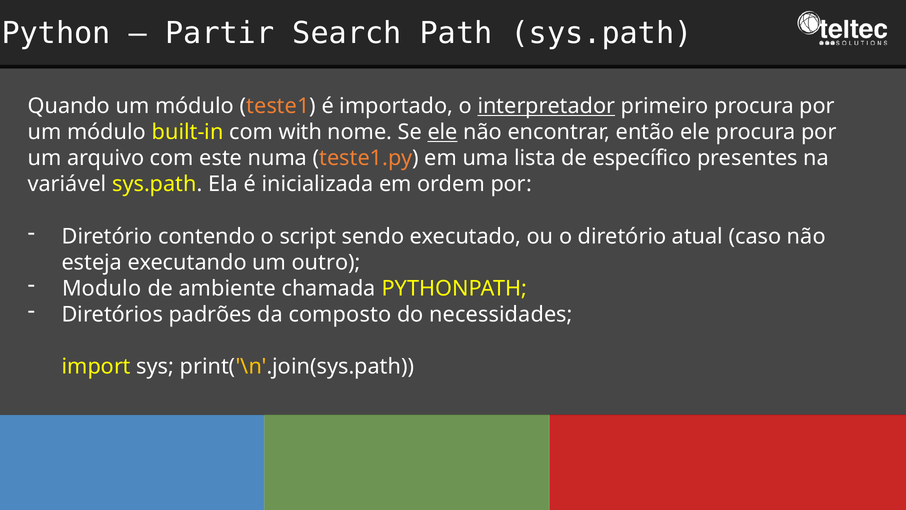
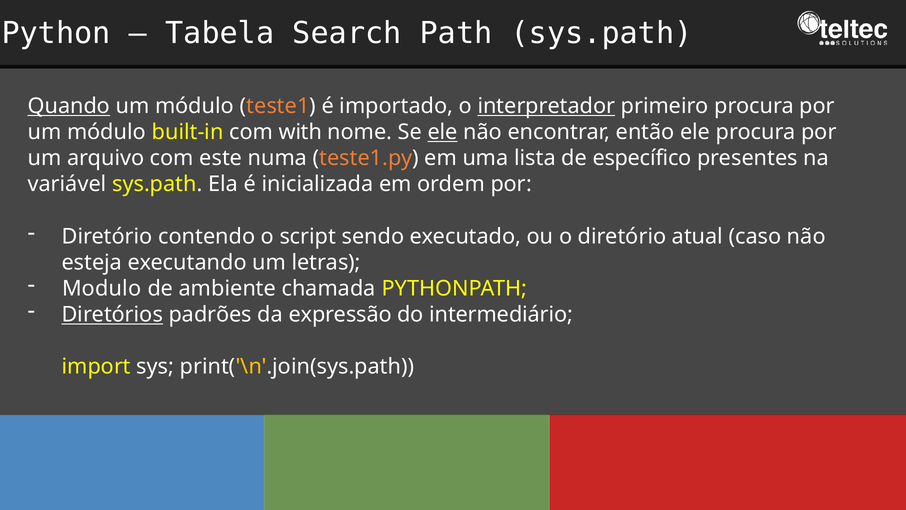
Partir: Partir -> Tabela
Quando underline: none -> present
outro: outro -> letras
Diretórios underline: none -> present
composto: composto -> expressão
necessidades: necessidades -> intermediário
